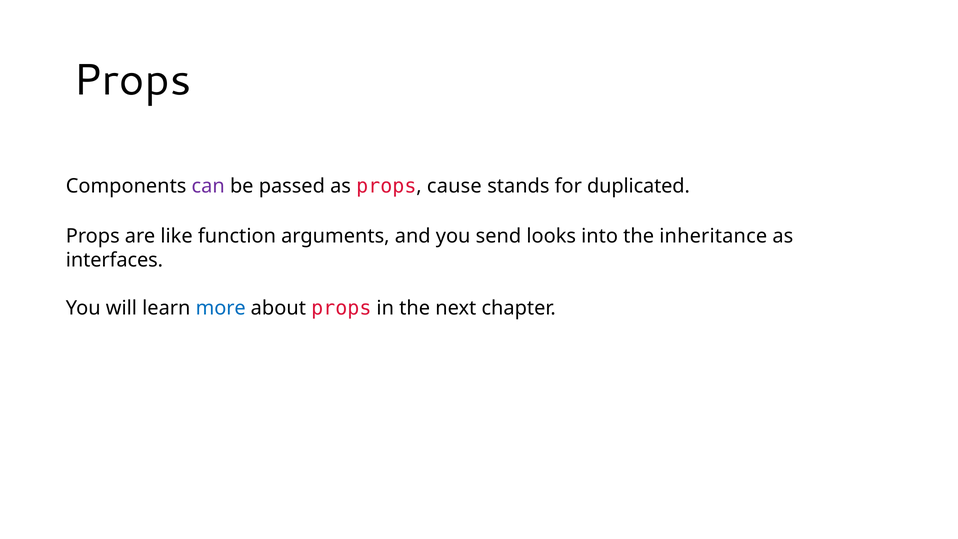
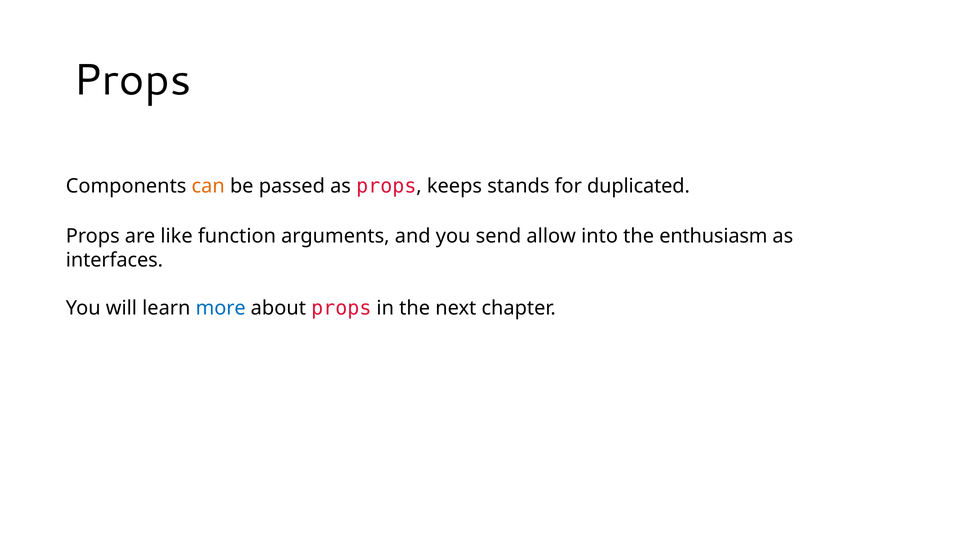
can colour: purple -> orange
cause: cause -> keeps
looks: looks -> allow
inheritance: inheritance -> enthusiasm
